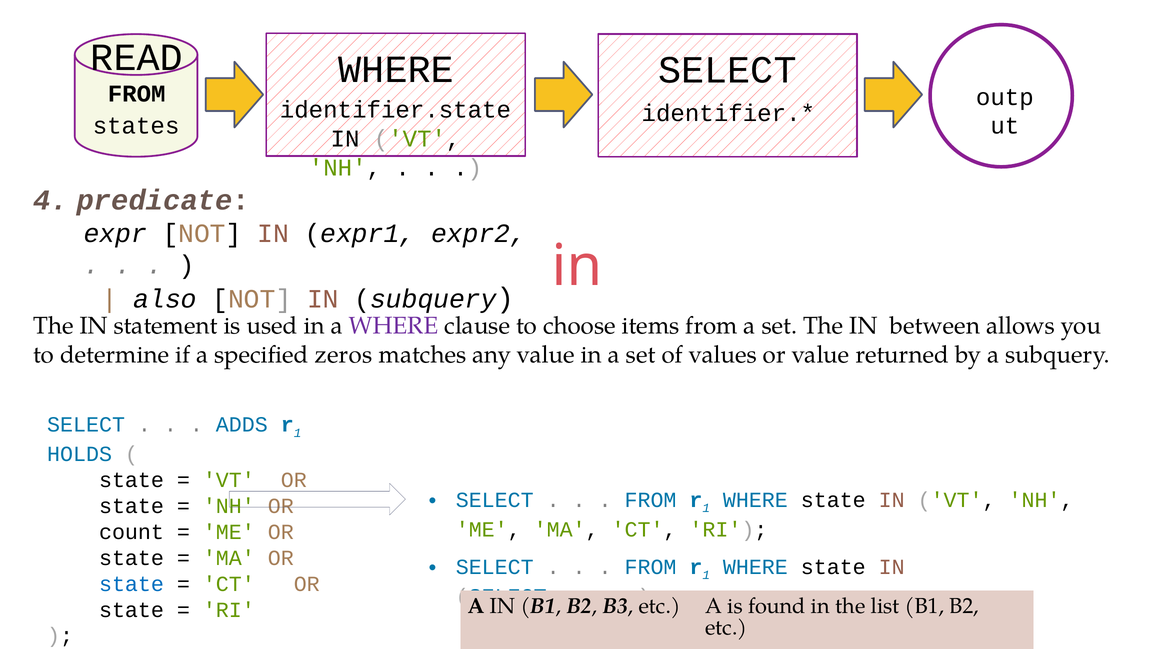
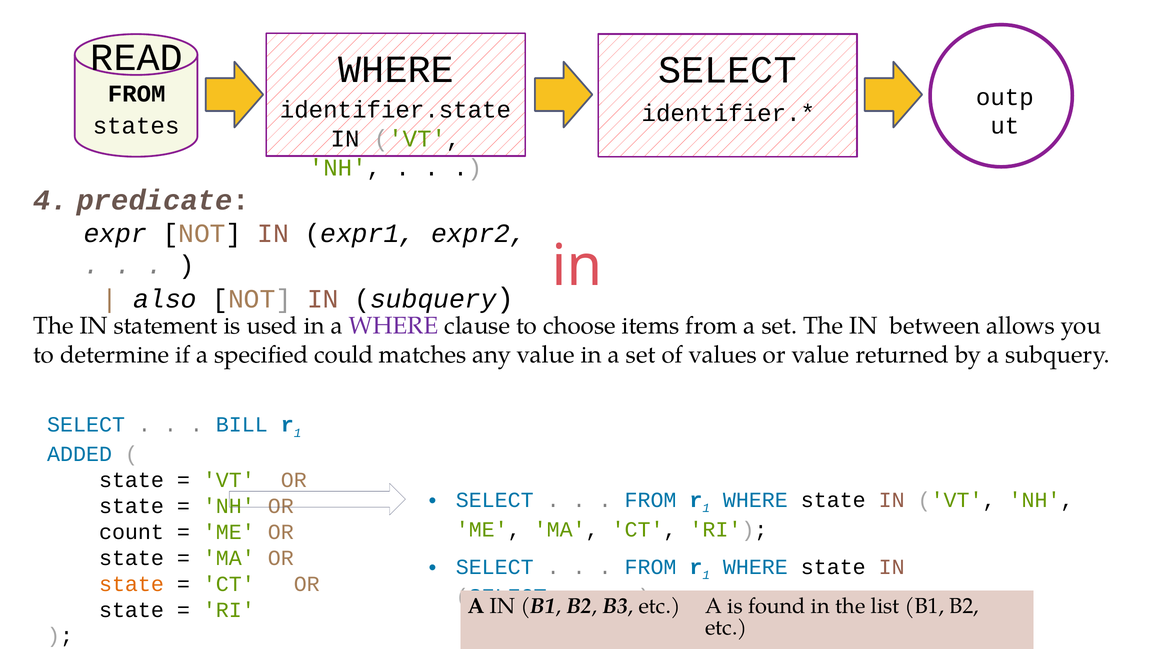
zeros: zeros -> could
ADDS: ADDS -> BILL
HOLDS: HOLDS -> ADDED
state at (131, 584) colour: blue -> orange
